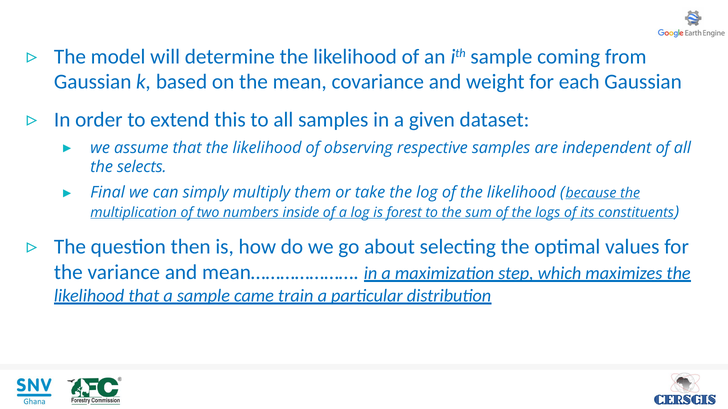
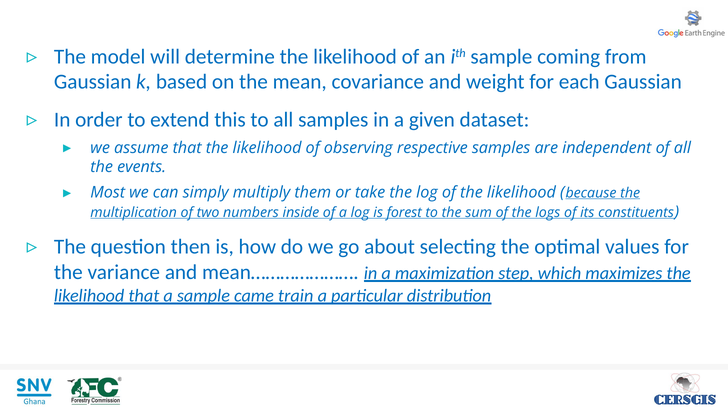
selects: selects -> events
Final: Final -> Most
